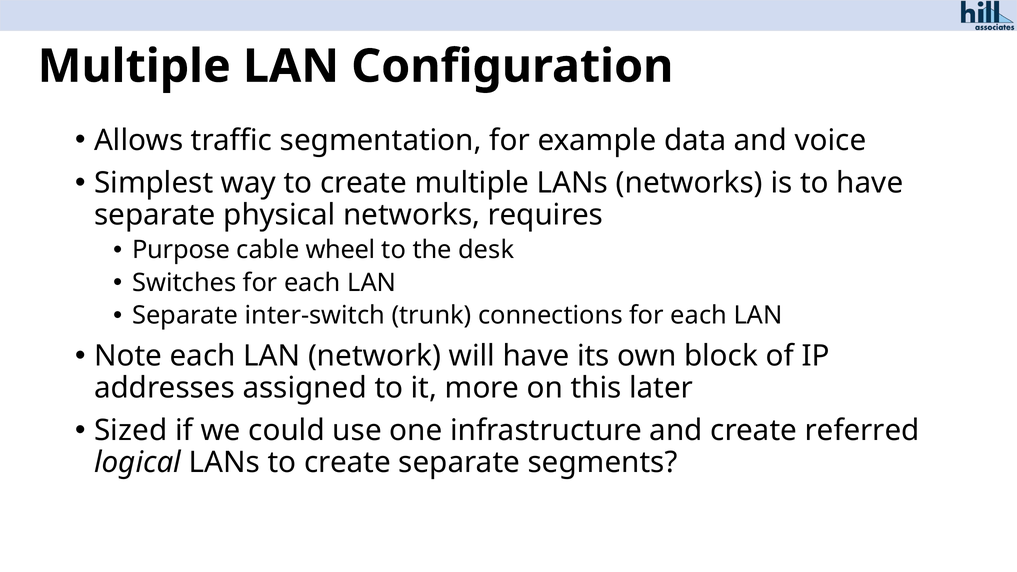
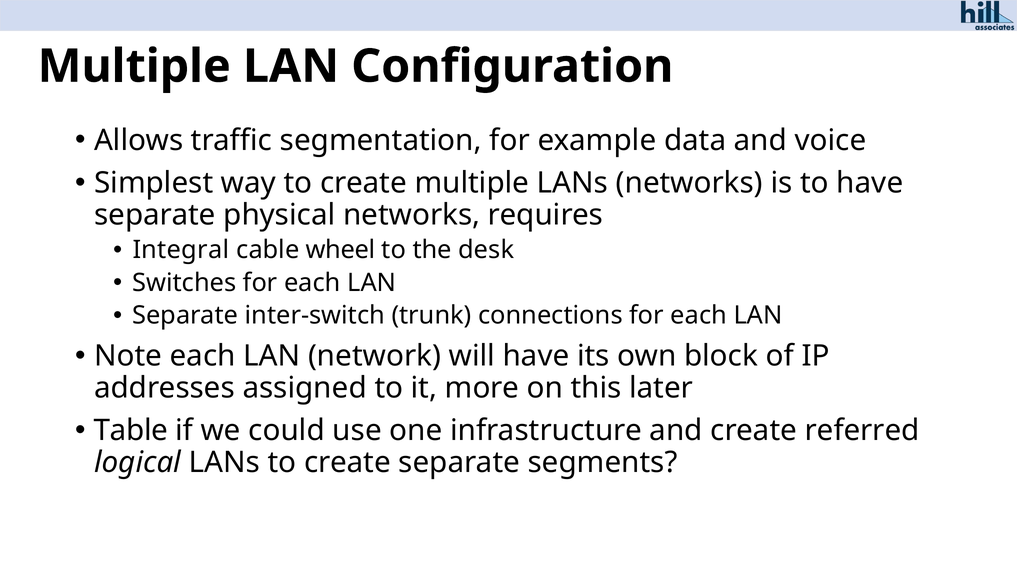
Purpose: Purpose -> Integral
Sized: Sized -> Table
